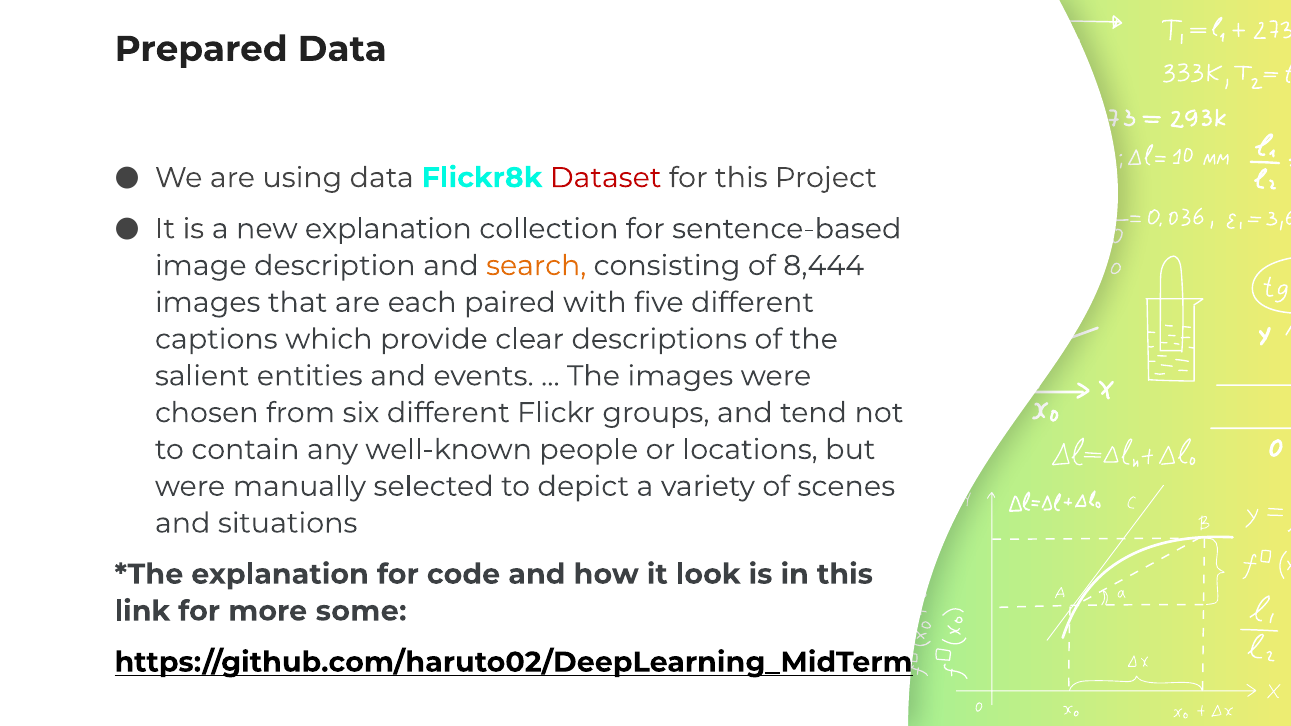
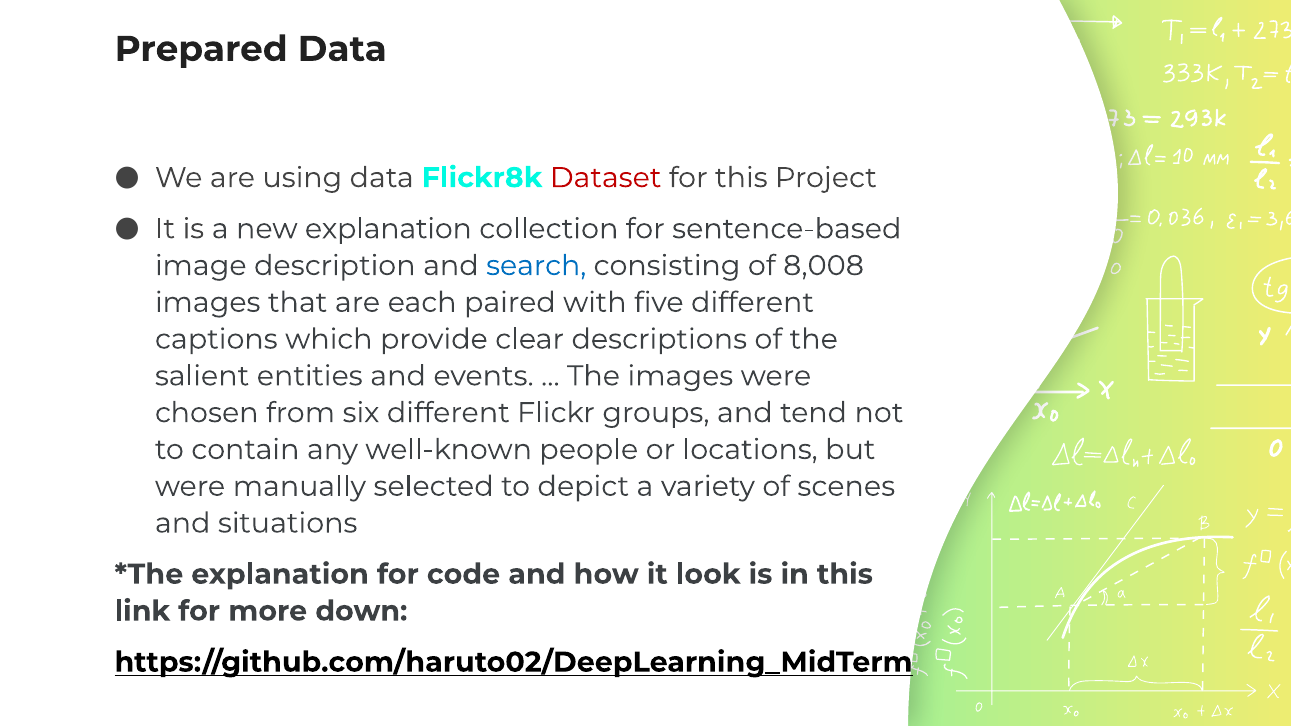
search colour: orange -> blue
8,444: 8,444 -> 8,008
some: some -> down
